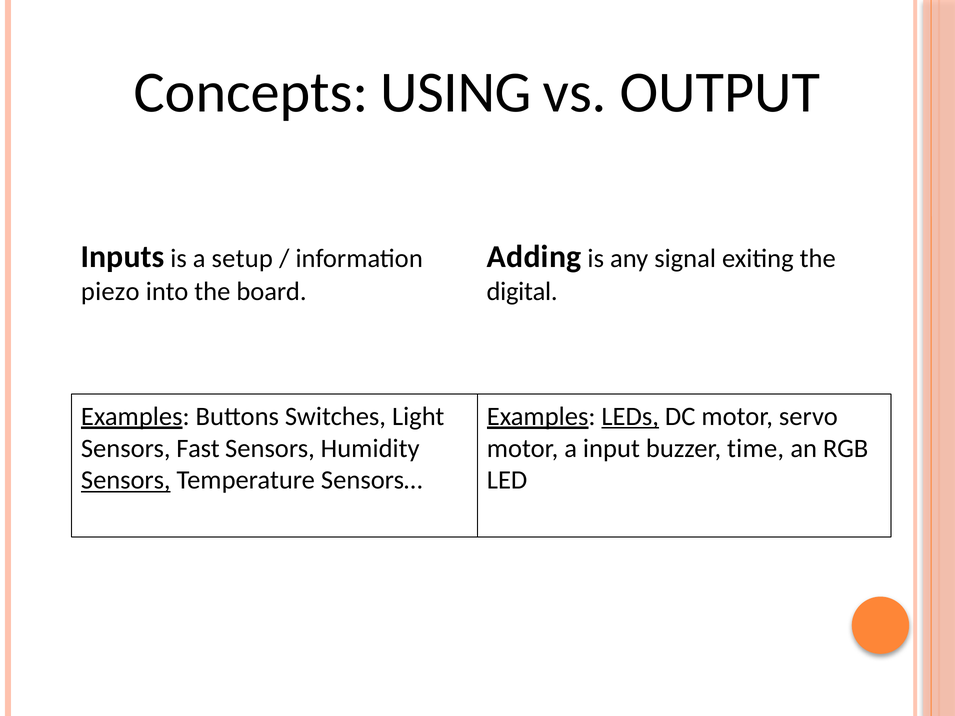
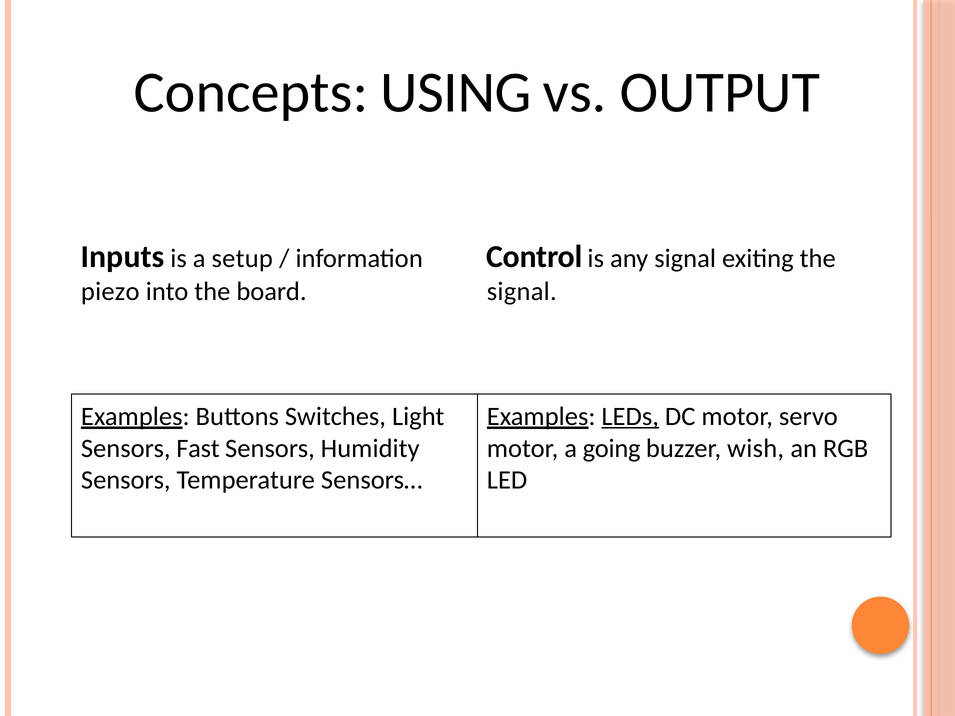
Adding: Adding -> Control
digital at (522, 292): digital -> signal
input: input -> going
time: time -> wish
Sensors at (126, 480) underline: present -> none
